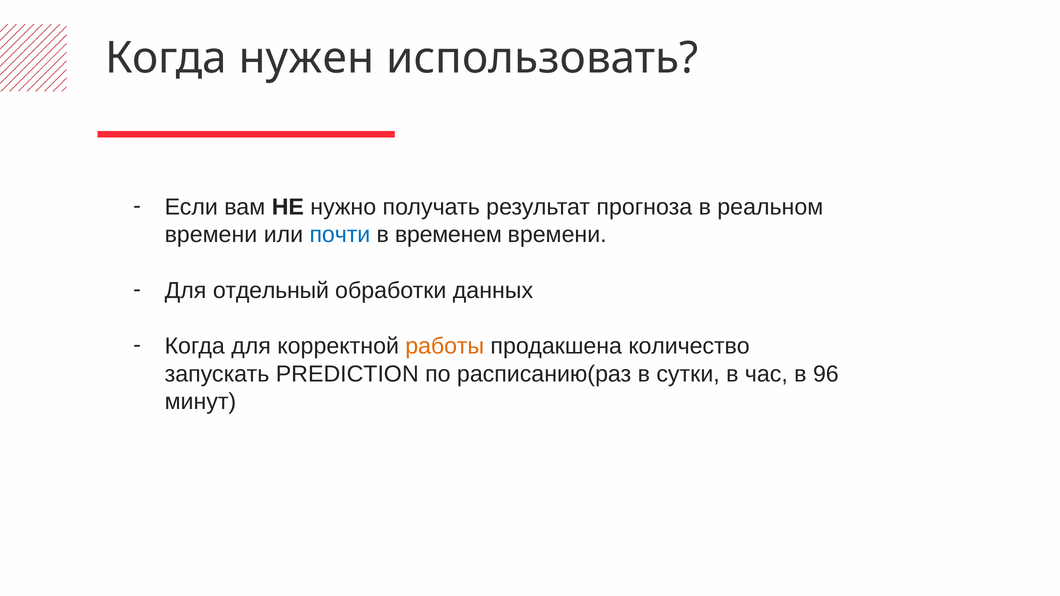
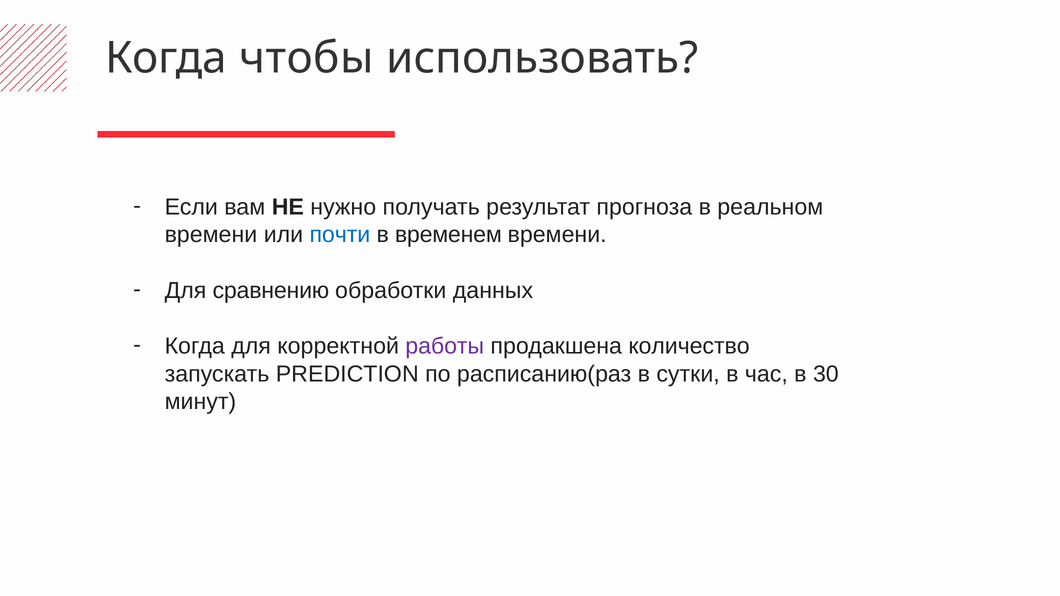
нужен: нужен -> чтобы
отдельный: отдельный -> сравнению
работы colour: orange -> purple
96: 96 -> 30
